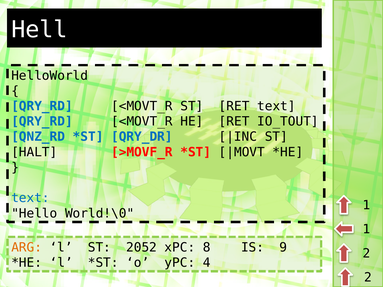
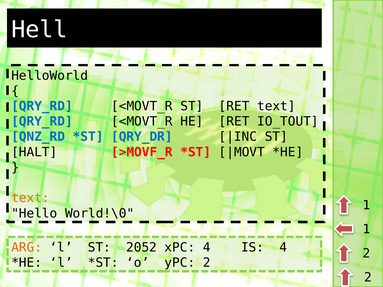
text at (30, 198) colour: blue -> orange
xPC 8: 8 -> 4
IS 9: 9 -> 4
yPC 4: 4 -> 2
